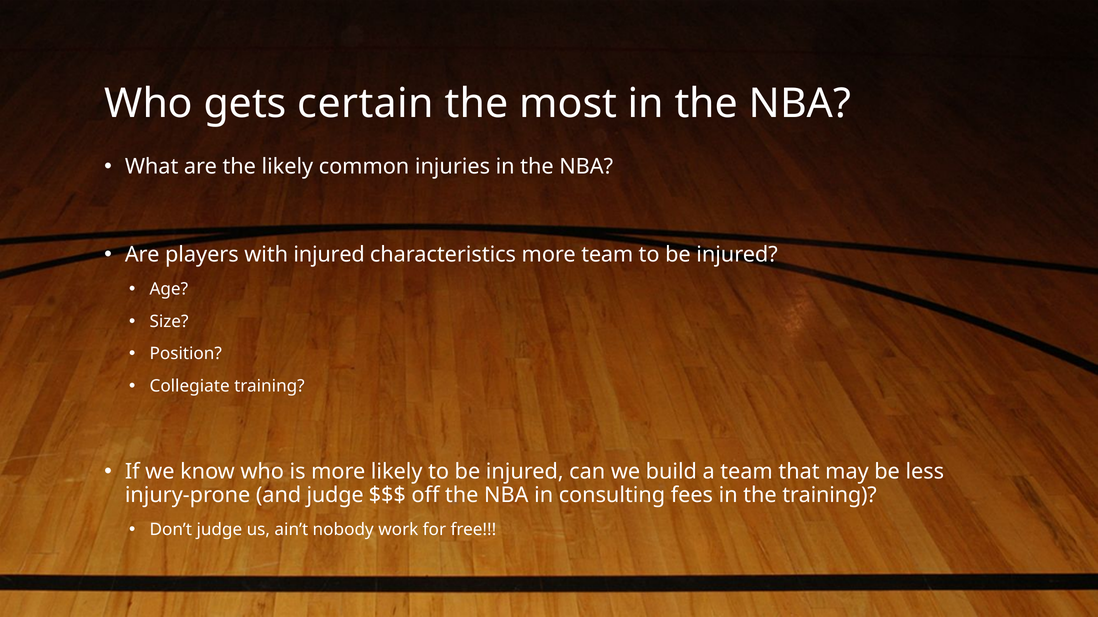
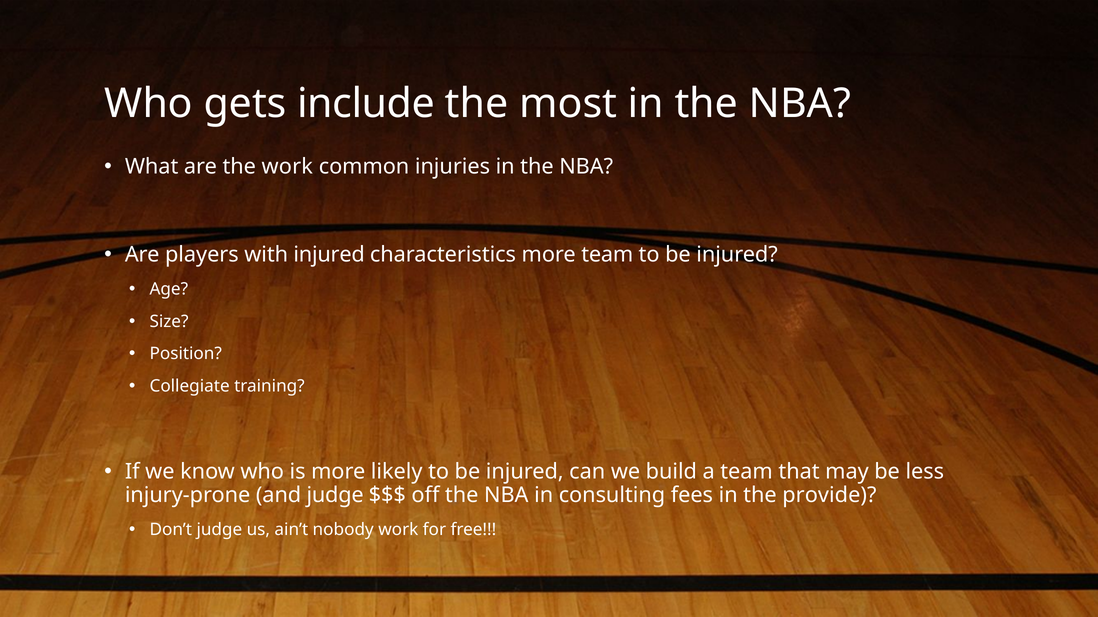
certain: certain -> include
the likely: likely -> work
the training: training -> provide
